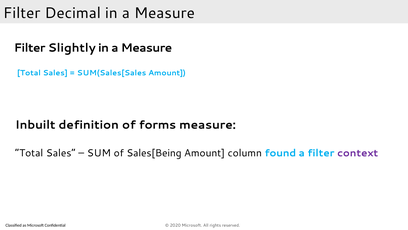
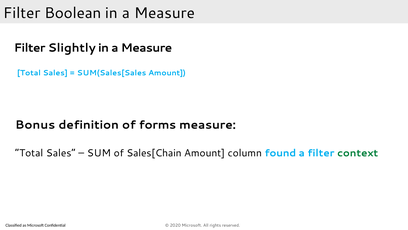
Decimal: Decimal -> Boolean
Inbuilt: Inbuilt -> Bonus
Sales[Being: Sales[Being -> Sales[Chain
context colour: purple -> green
